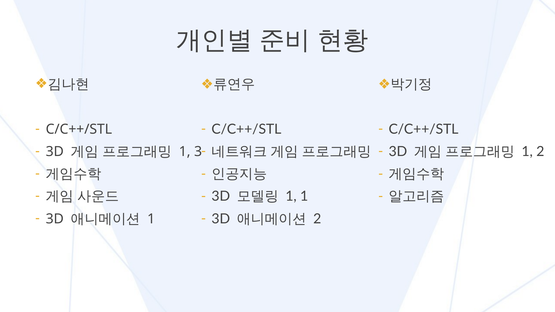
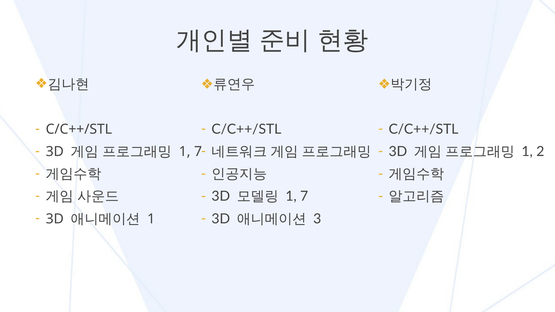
3 at (198, 152): 3 -> 7
1 at (304, 197): 1 -> 7
2 at (317, 219): 2 -> 3
